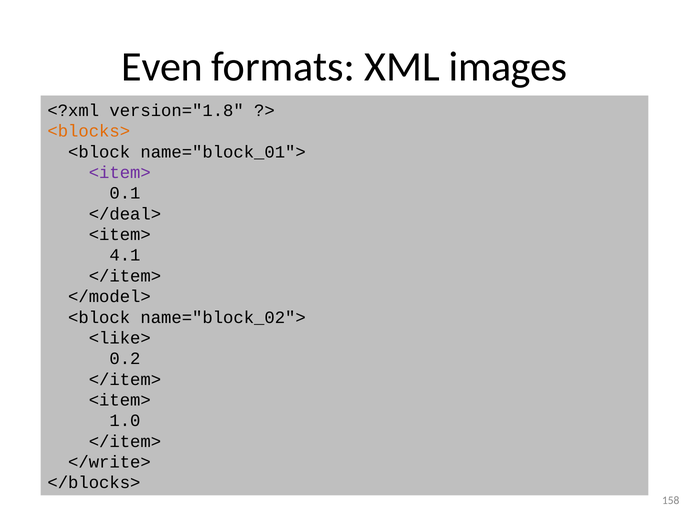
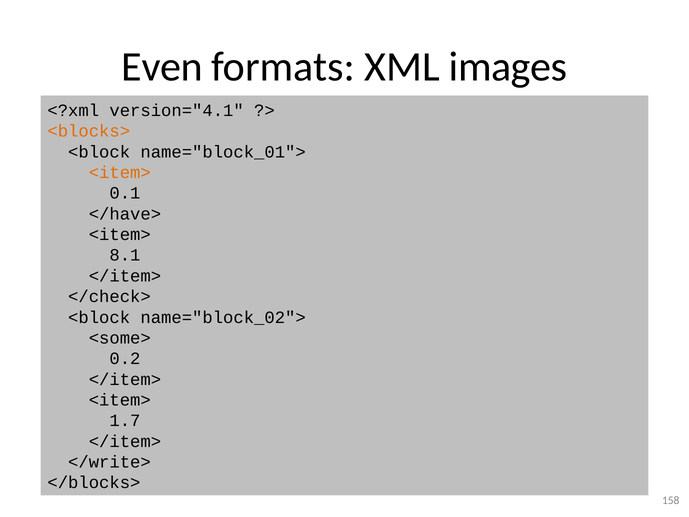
version="1.8: version="1.8 -> version="4.1
<item> at (120, 173) colour: purple -> orange
</deal>: </deal> -> </have>
4.1: 4.1 -> 8.1
</model>: </model> -> </check>
<like>: <like> -> <some>
1.0: 1.0 -> 1.7
